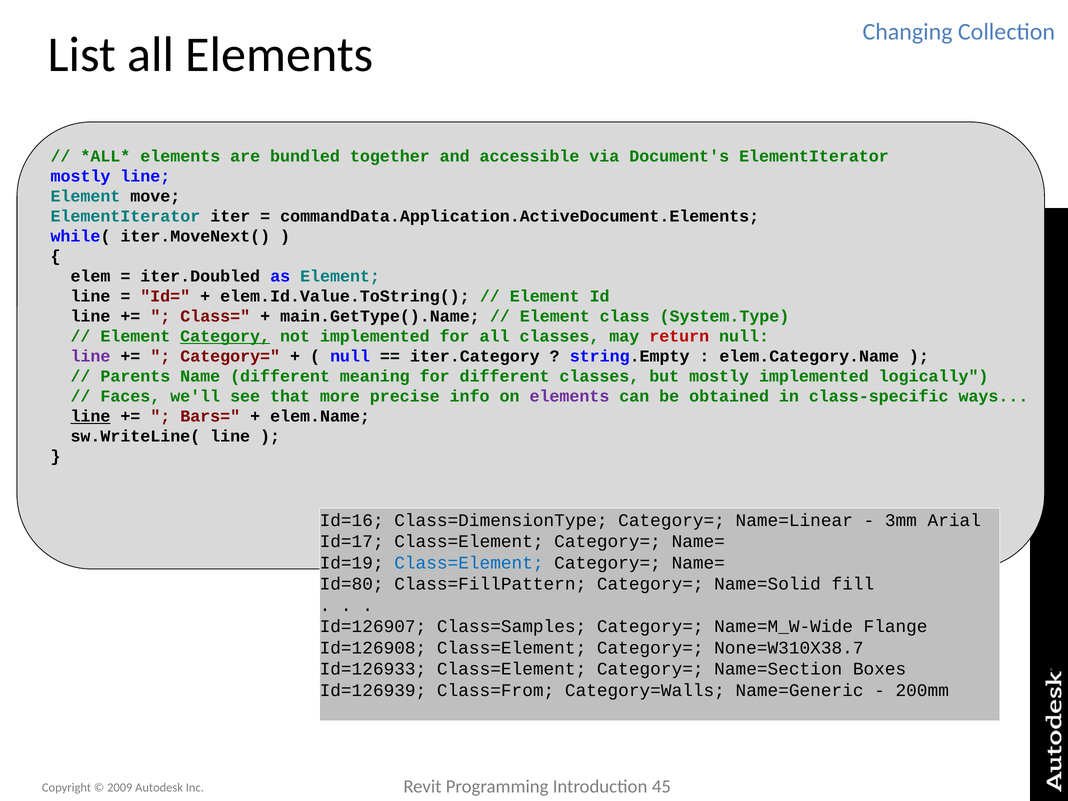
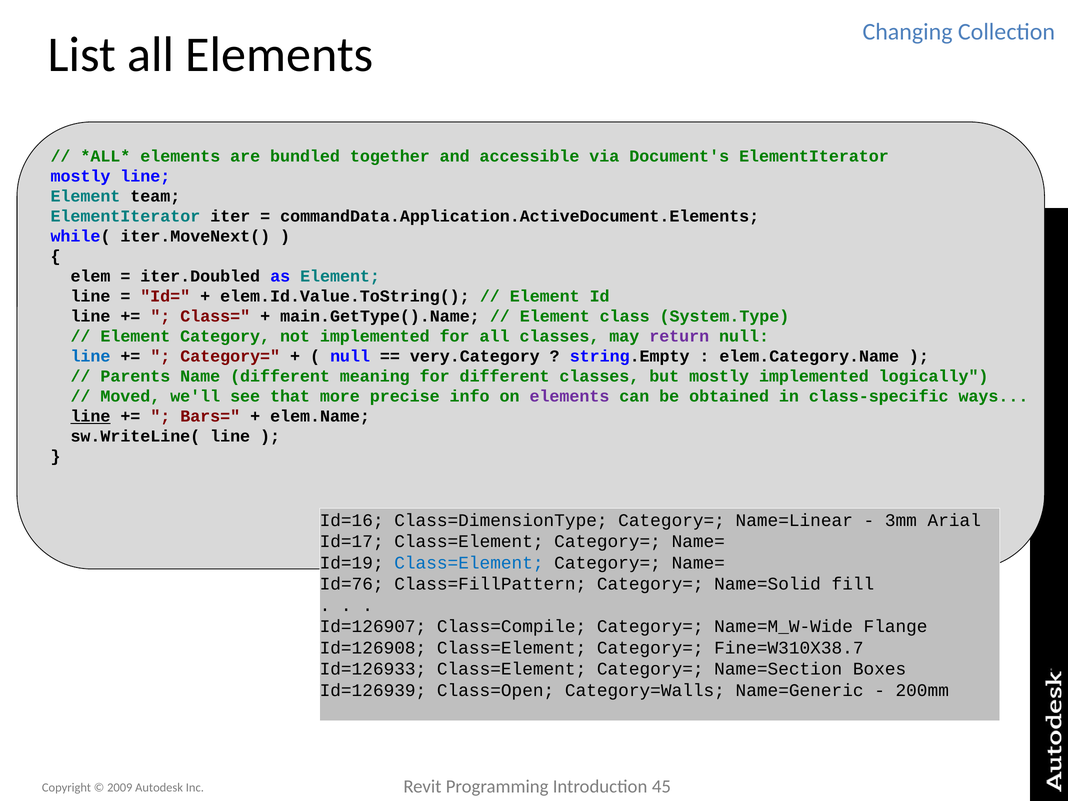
move: move -> team
Category underline: present -> none
return colour: red -> purple
line at (90, 357) colour: purple -> blue
iter.Category: iter.Category -> very.Category
Faces: Faces -> Moved
Id=80: Id=80 -> Id=76
Class=Samples: Class=Samples -> Class=Compile
None=W310X38.7: None=W310X38.7 -> Fine=W310X38.7
Class=From: Class=From -> Class=Open
